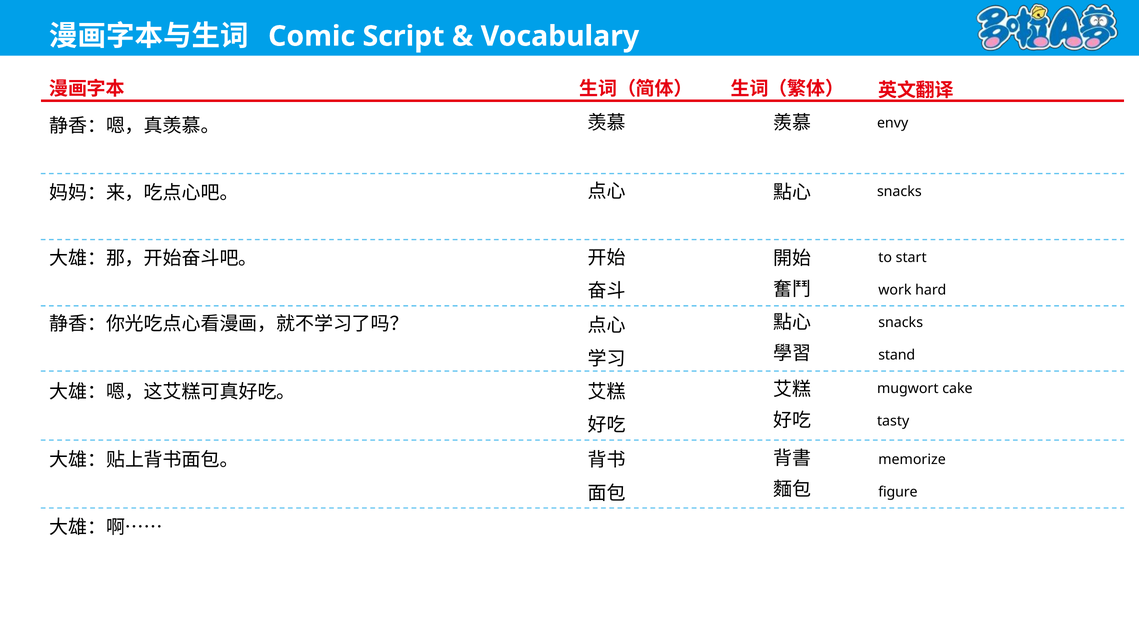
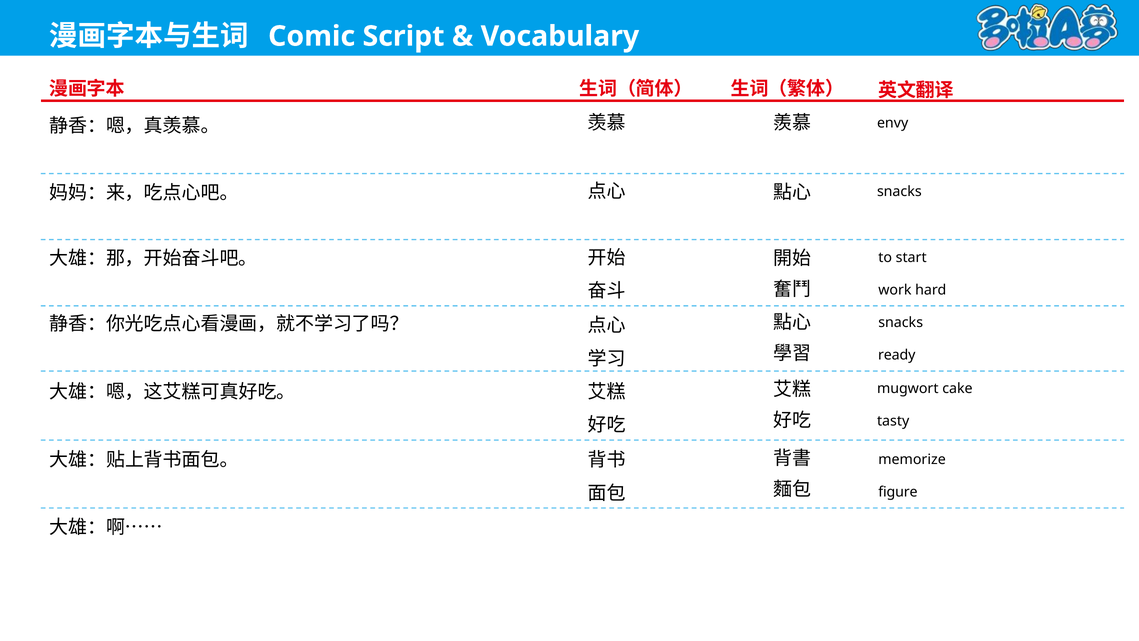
stand: stand -> ready
